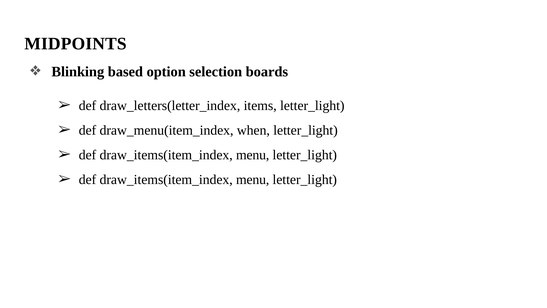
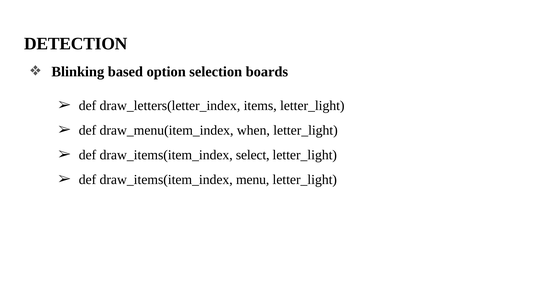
MIDPOINTS: MIDPOINTS -> DETECTION
menu at (253, 155): menu -> select
